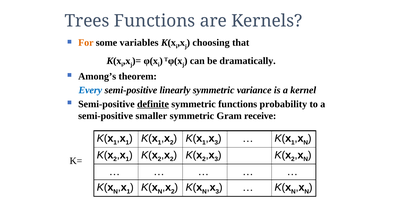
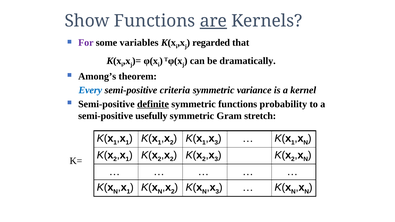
Trees: Trees -> Show
are underline: none -> present
For colour: orange -> purple
choosing: choosing -> regarded
linearly: linearly -> criteria
smaller: smaller -> usefully
receive: receive -> stretch
